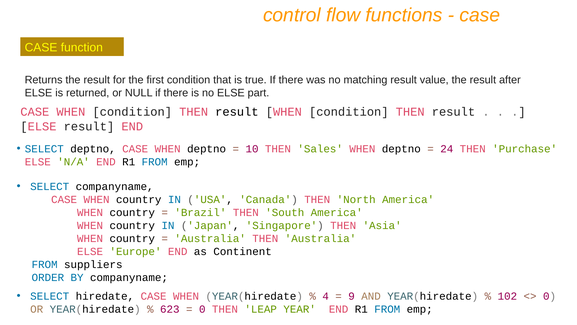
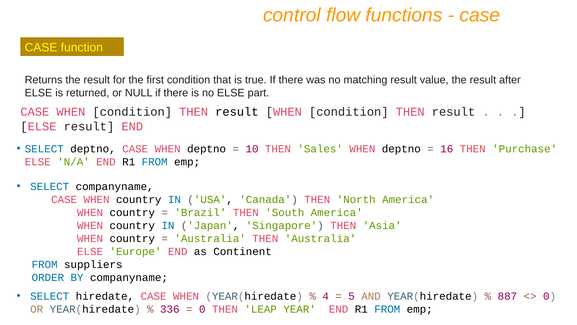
24: 24 -> 16
9: 9 -> 5
102: 102 -> 887
623: 623 -> 336
